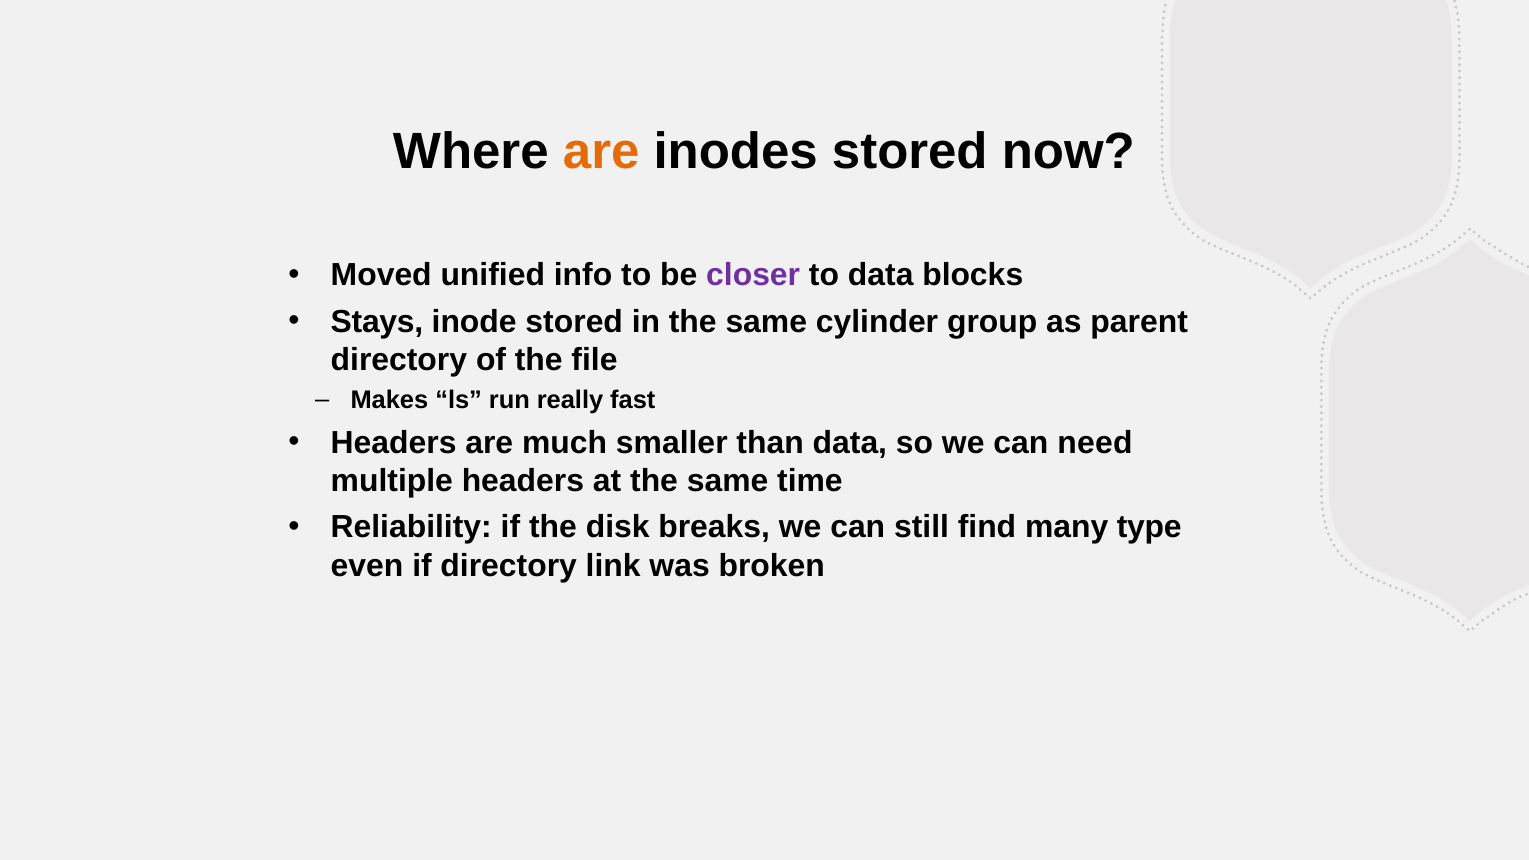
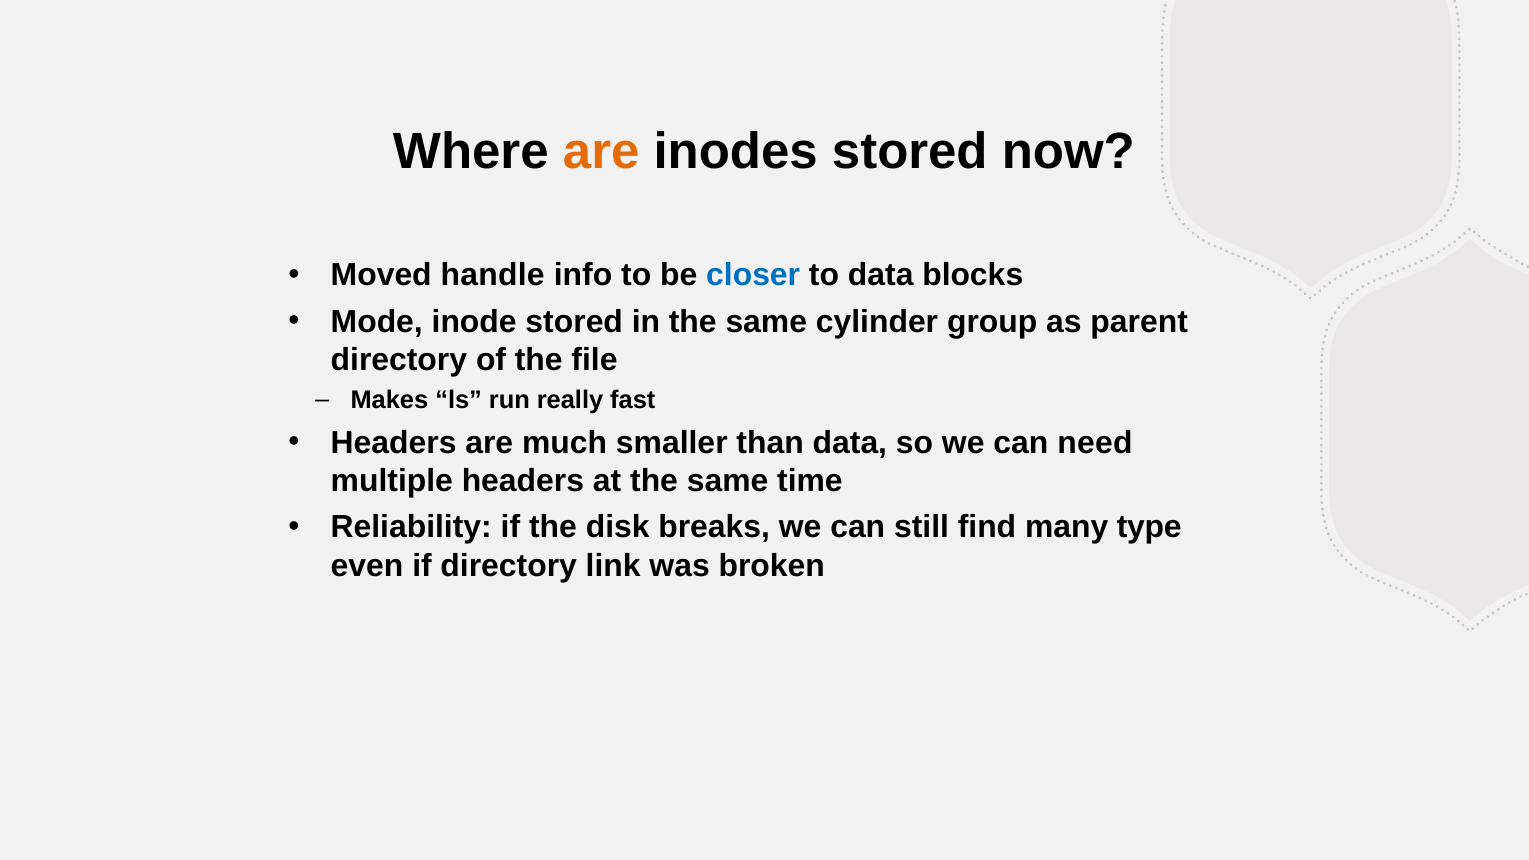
unified: unified -> handle
closer colour: purple -> blue
Stays: Stays -> Mode
